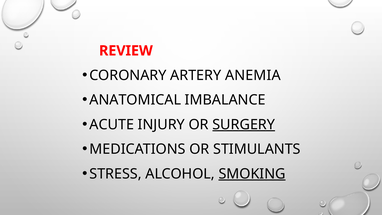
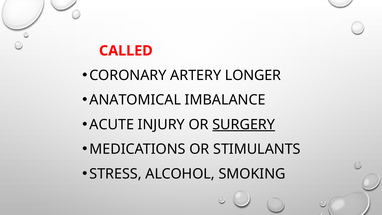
REVIEW: REVIEW -> CALLED
ANEMIA: ANEMIA -> LONGER
SMOKING underline: present -> none
